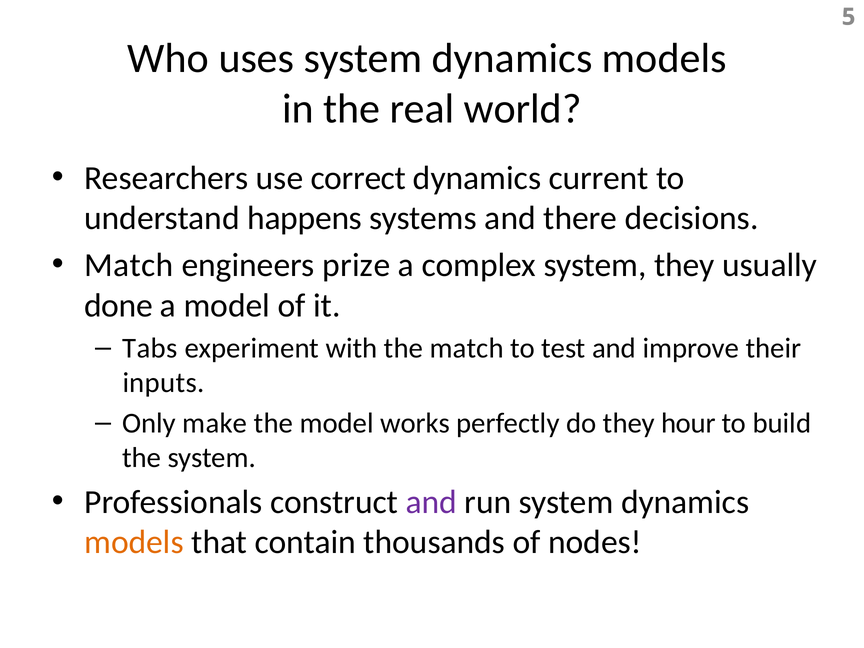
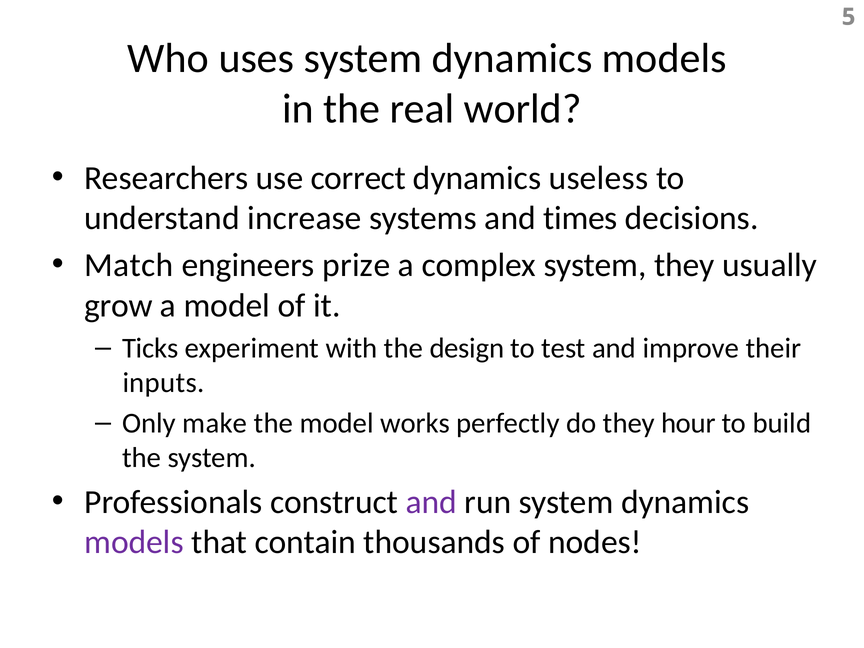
current: current -> useless
happens: happens -> increase
there: there -> times
done: done -> grow
Tabs: Tabs -> Ticks
the match: match -> design
models at (134, 542) colour: orange -> purple
